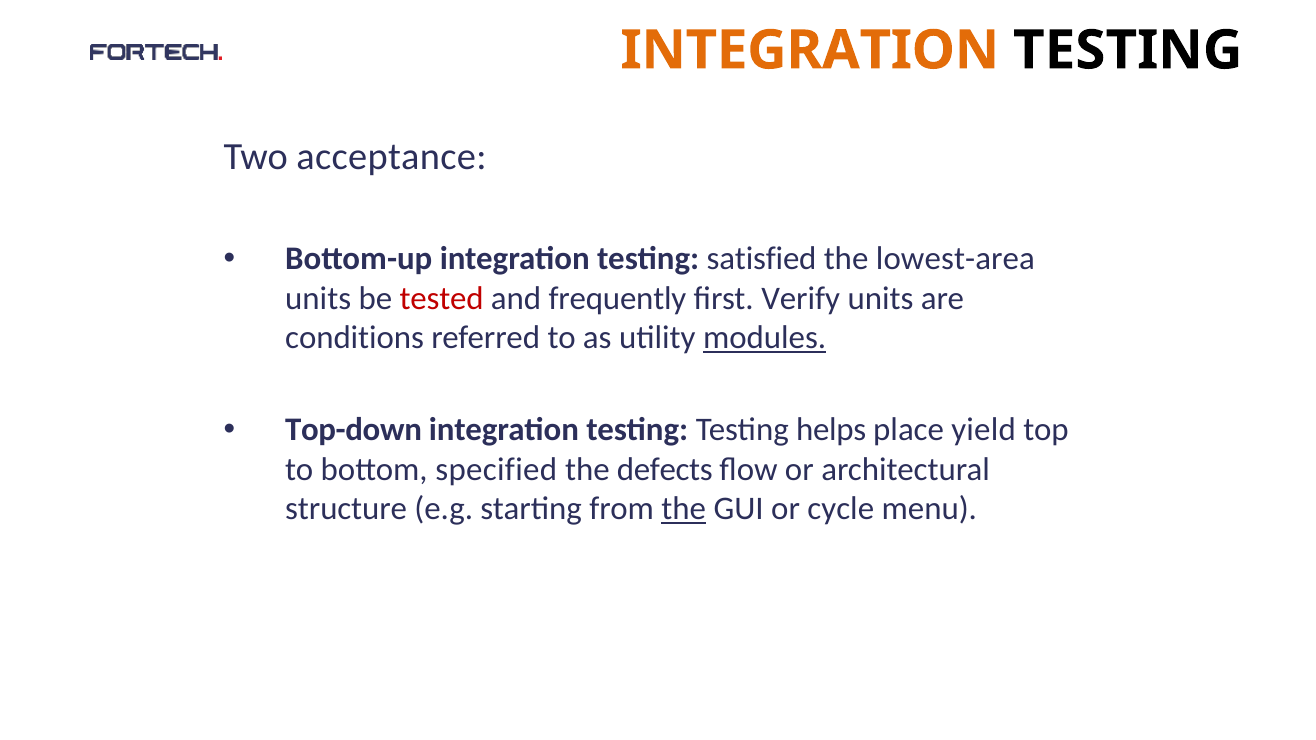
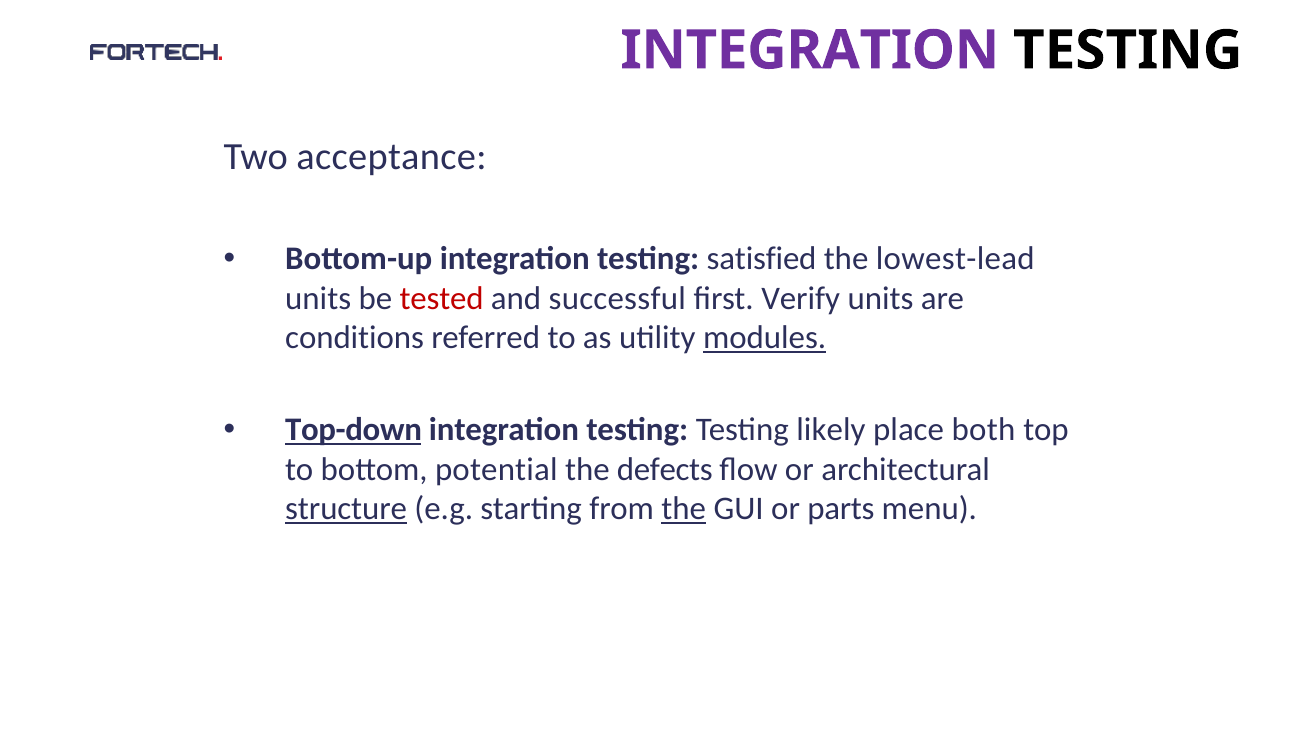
INTEGRATION at (810, 50) colour: orange -> purple
lowest-area: lowest-area -> lowest-lead
frequently: frequently -> successful
Top-down underline: none -> present
helps: helps -> likely
yield: yield -> both
specified: specified -> potential
structure underline: none -> present
cycle: cycle -> parts
